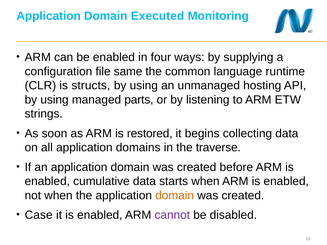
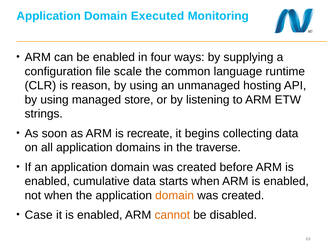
same: same -> scale
structs: structs -> reason
parts: parts -> store
restored: restored -> recreate
cannot colour: purple -> orange
